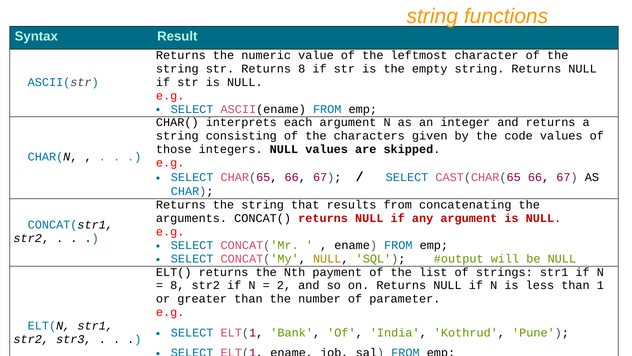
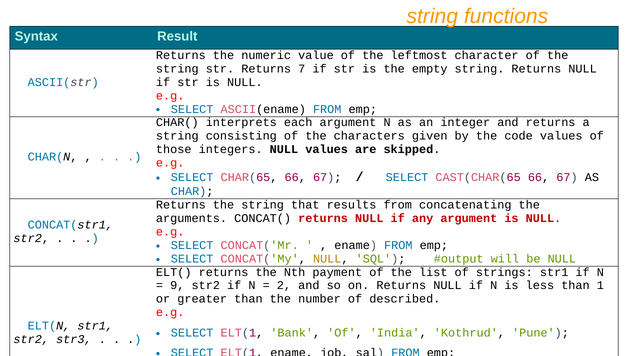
Returns 8: 8 -> 7
8 at (177, 285): 8 -> 9
parameter: parameter -> described
